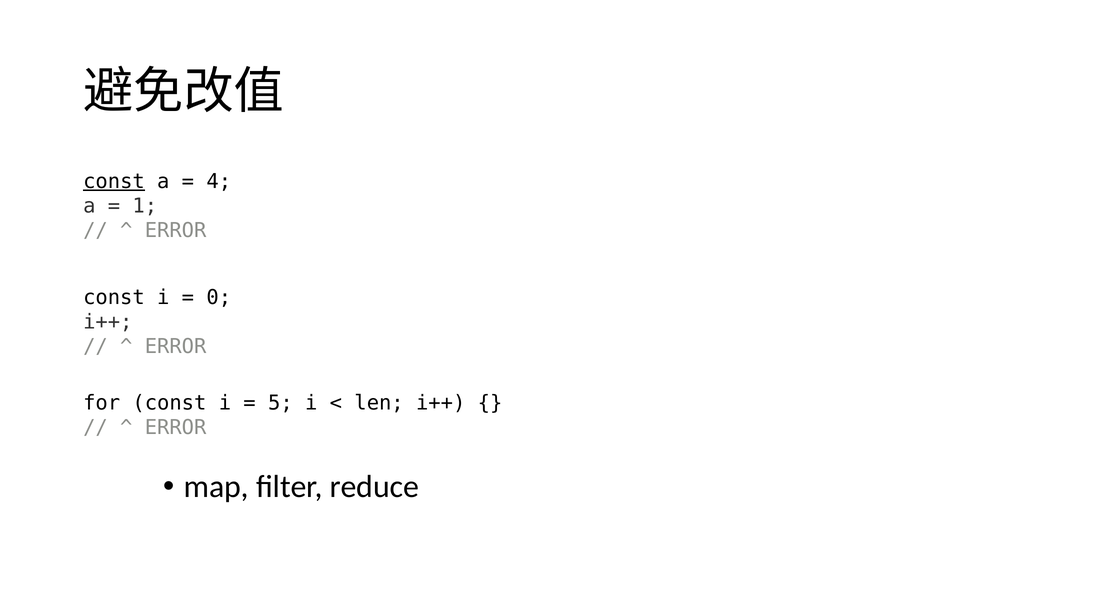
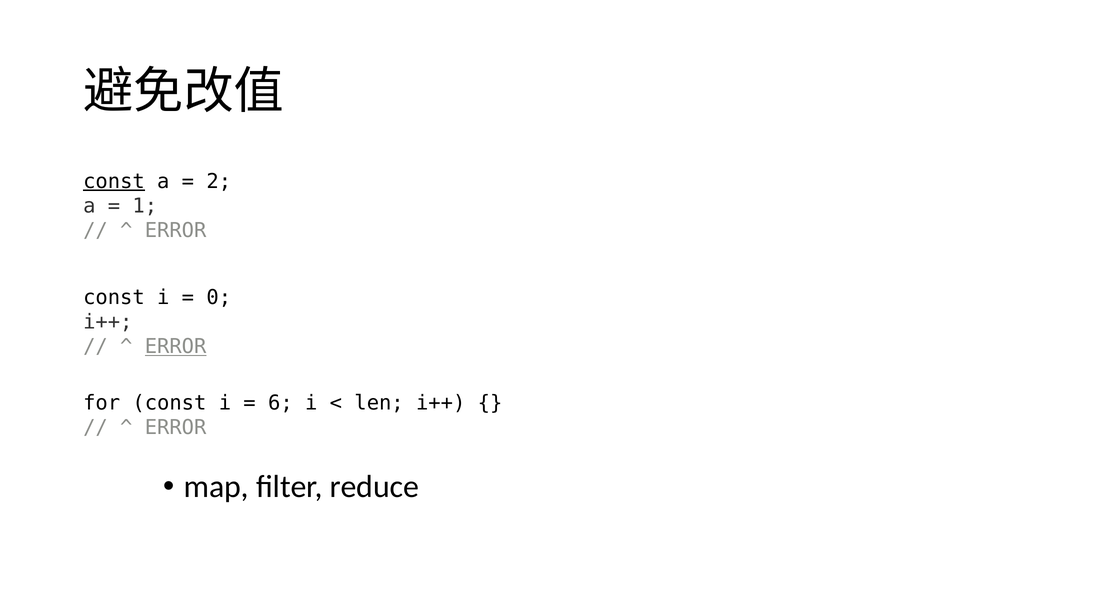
4: 4 -> 2
ERROR at (176, 346) underline: none -> present
5: 5 -> 6
